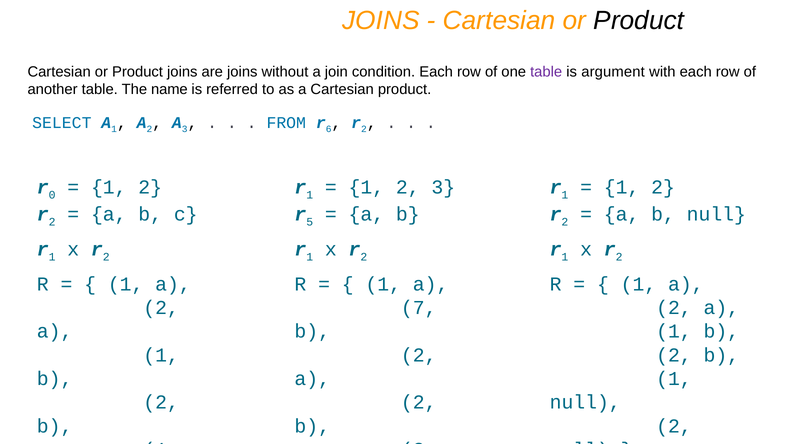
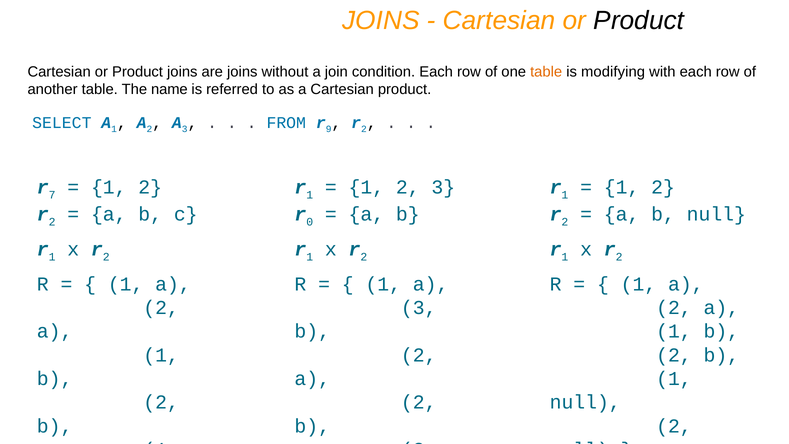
table at (546, 72) colour: purple -> orange
argument: argument -> modifying
6: 6 -> 9
0: 0 -> 7
5: 5 -> 0
7 at (419, 308): 7 -> 3
